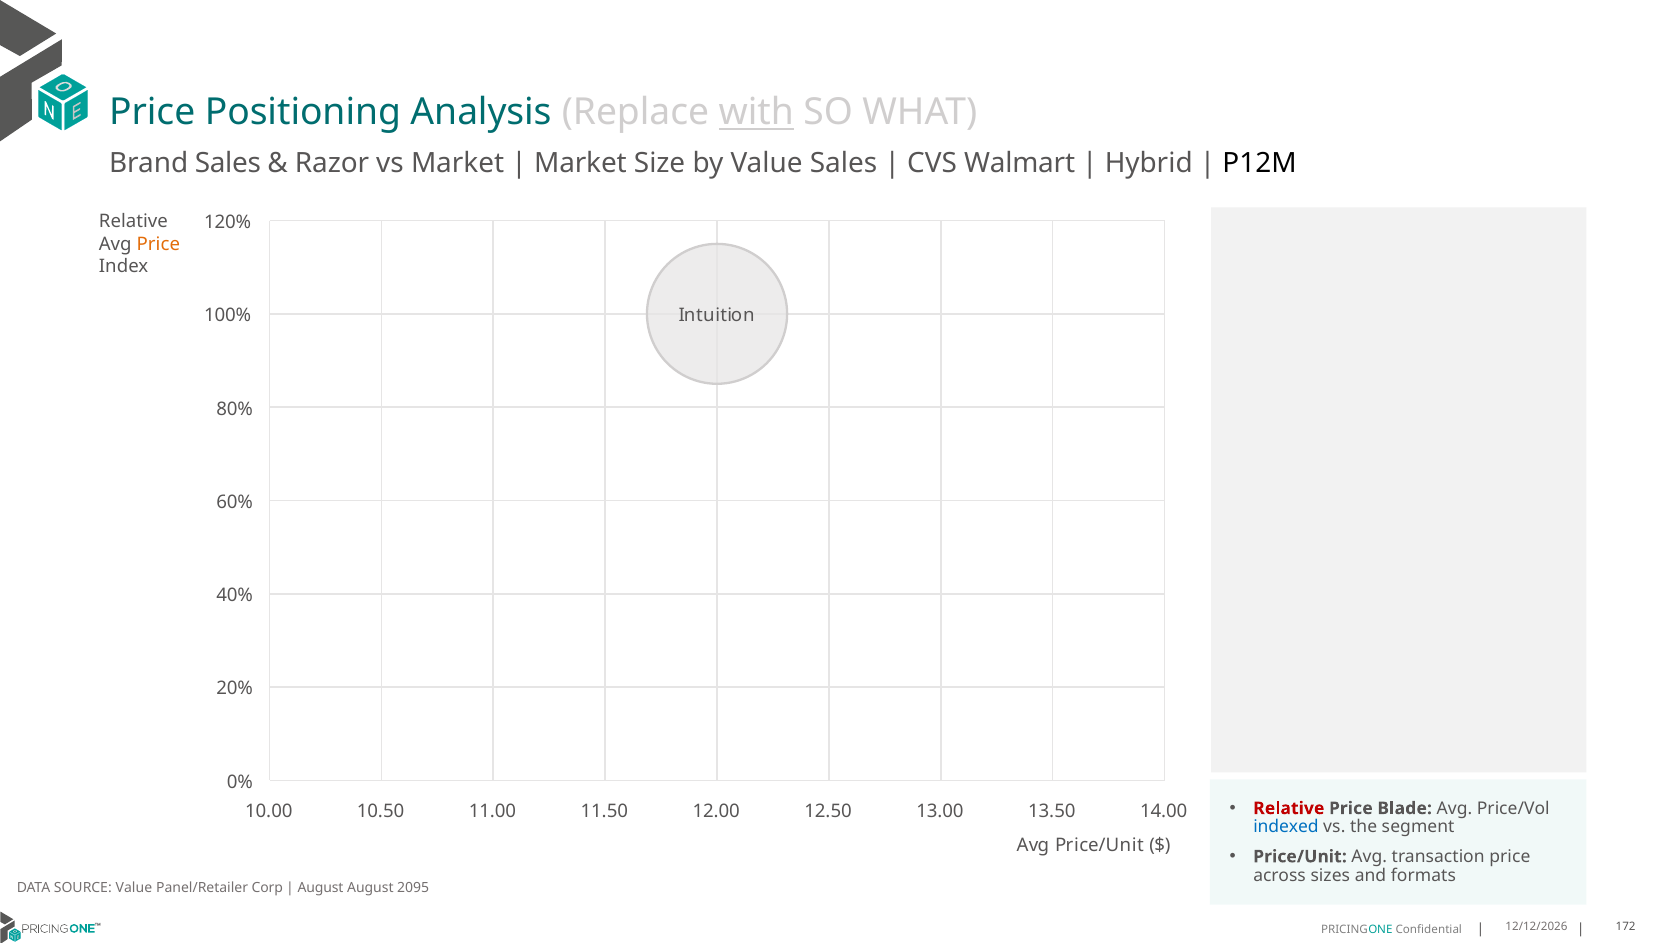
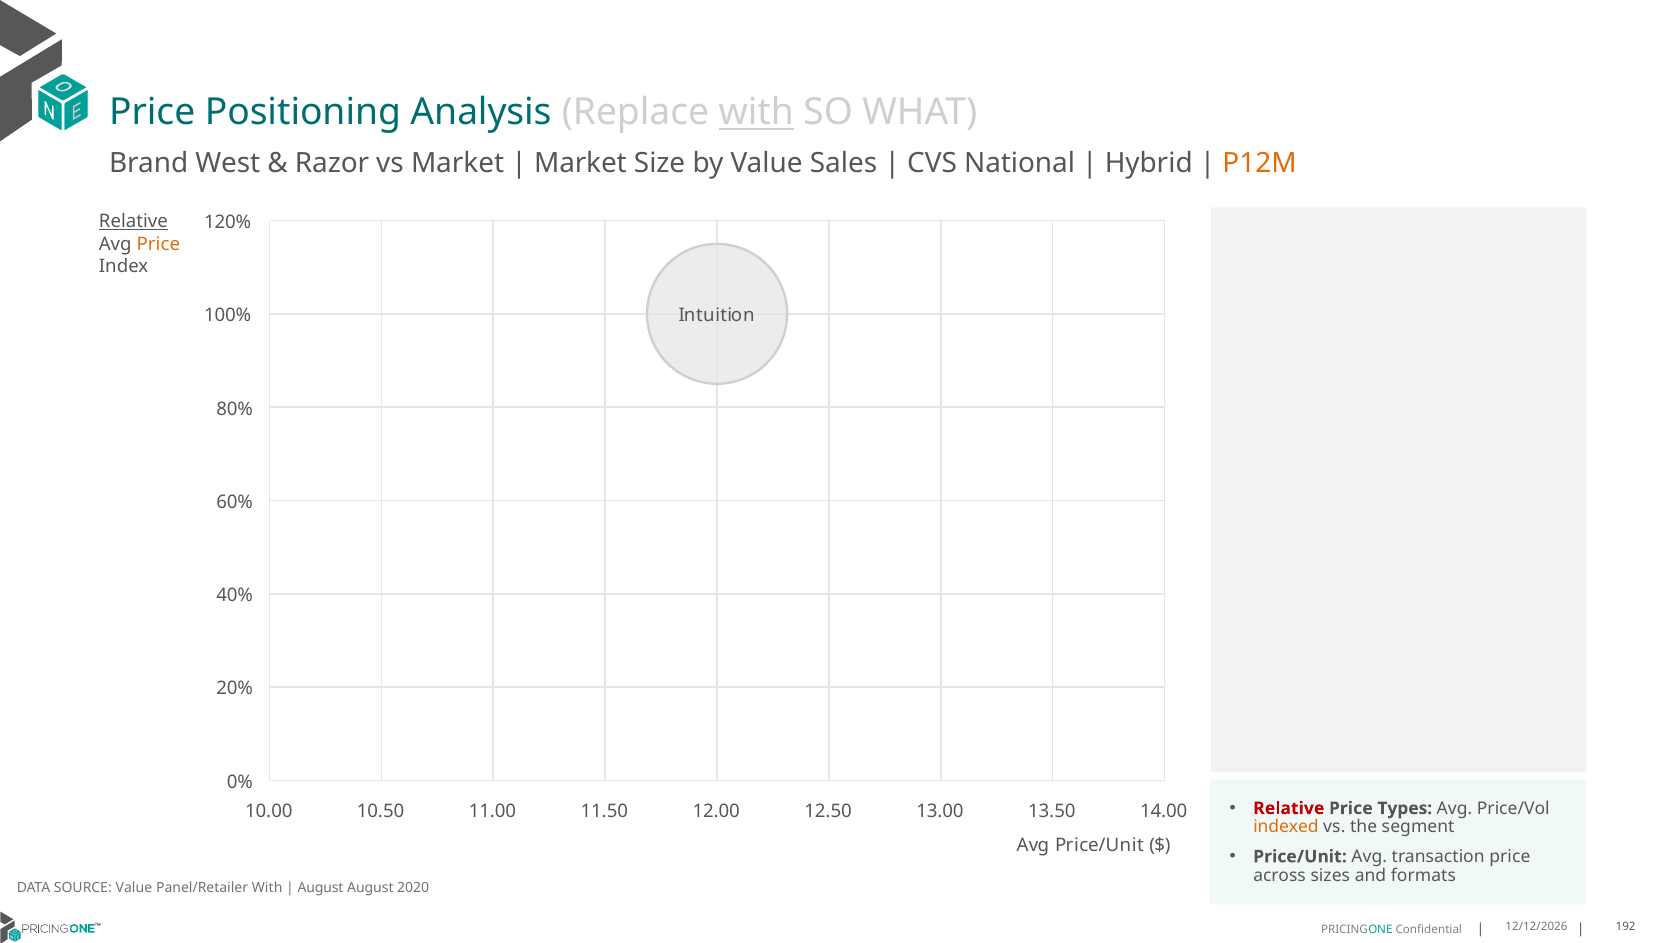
Brand Sales: Sales -> West
Walmart: Walmart -> National
P12M colour: black -> orange
Relative at (133, 222) underline: none -> present
Blade: Blade -> Types
indexed colour: blue -> orange
Panel/Retailer Corp: Corp -> With
2095: 2095 -> 2020
172: 172 -> 192
